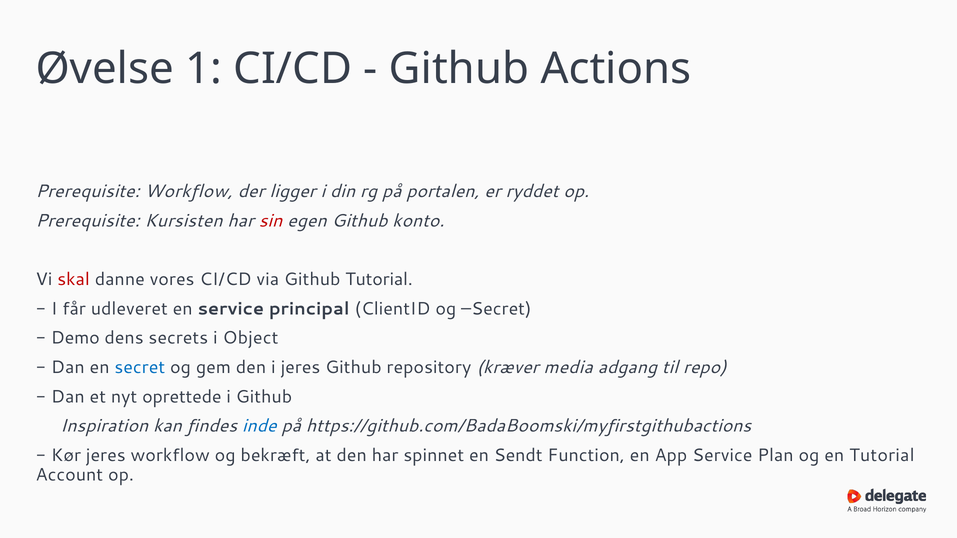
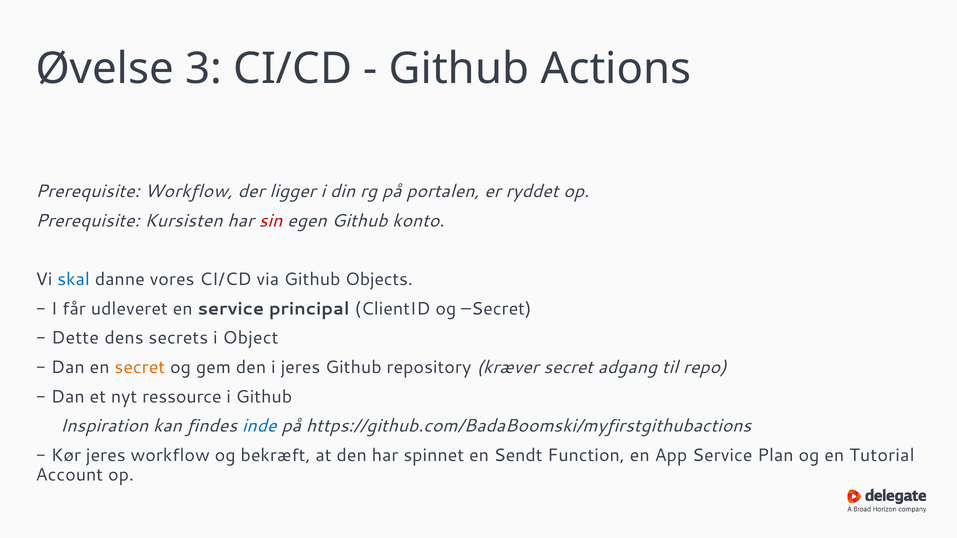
1: 1 -> 3
skal colour: red -> blue
Github Tutorial: Tutorial -> Objects
Demo: Demo -> Dette
secret at (140, 368) colour: blue -> orange
kræver media: media -> secret
oprettede: oprettede -> ressource
